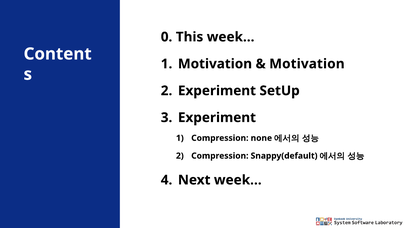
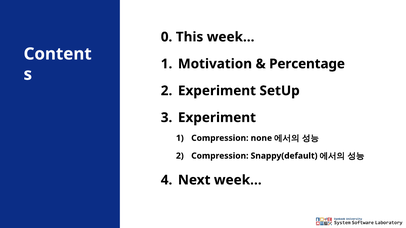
Motivation at (307, 64): Motivation -> Percentage
